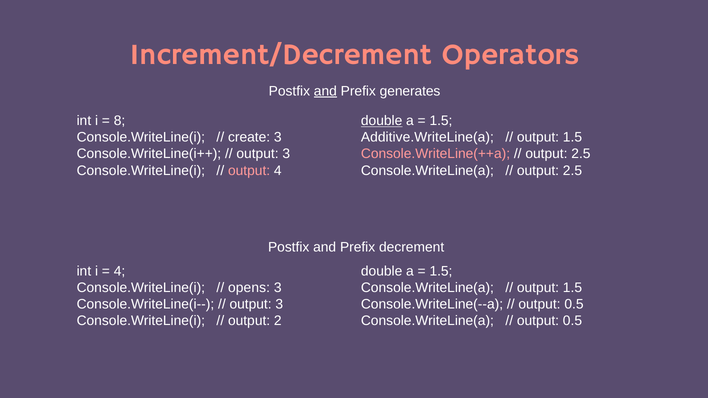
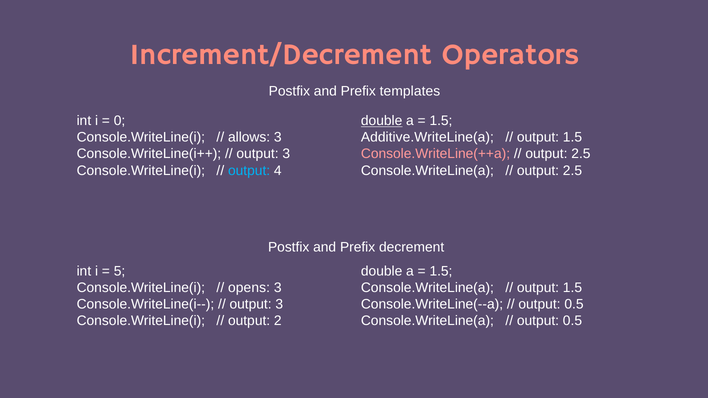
and at (325, 91) underline: present -> none
generates: generates -> templates
8: 8 -> 0
create: create -> allows
output at (249, 171) colour: pink -> light blue
4 at (120, 271): 4 -> 5
